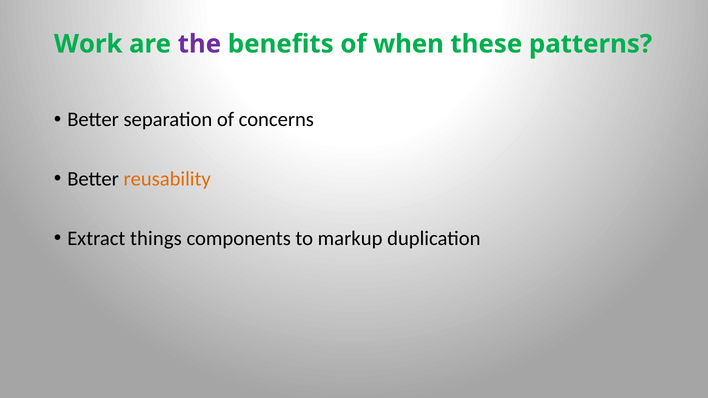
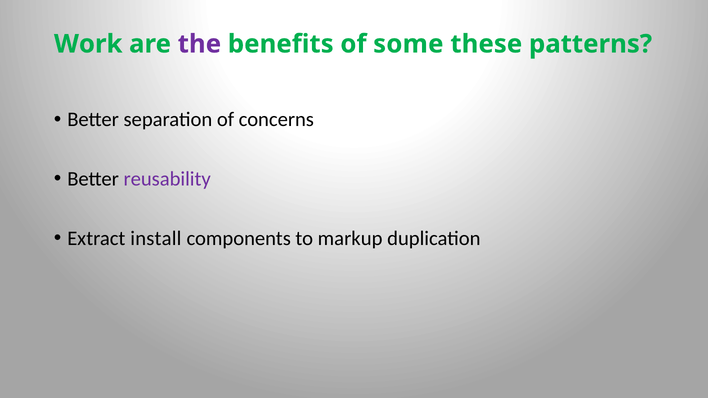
when: when -> some
reusability colour: orange -> purple
things: things -> install
